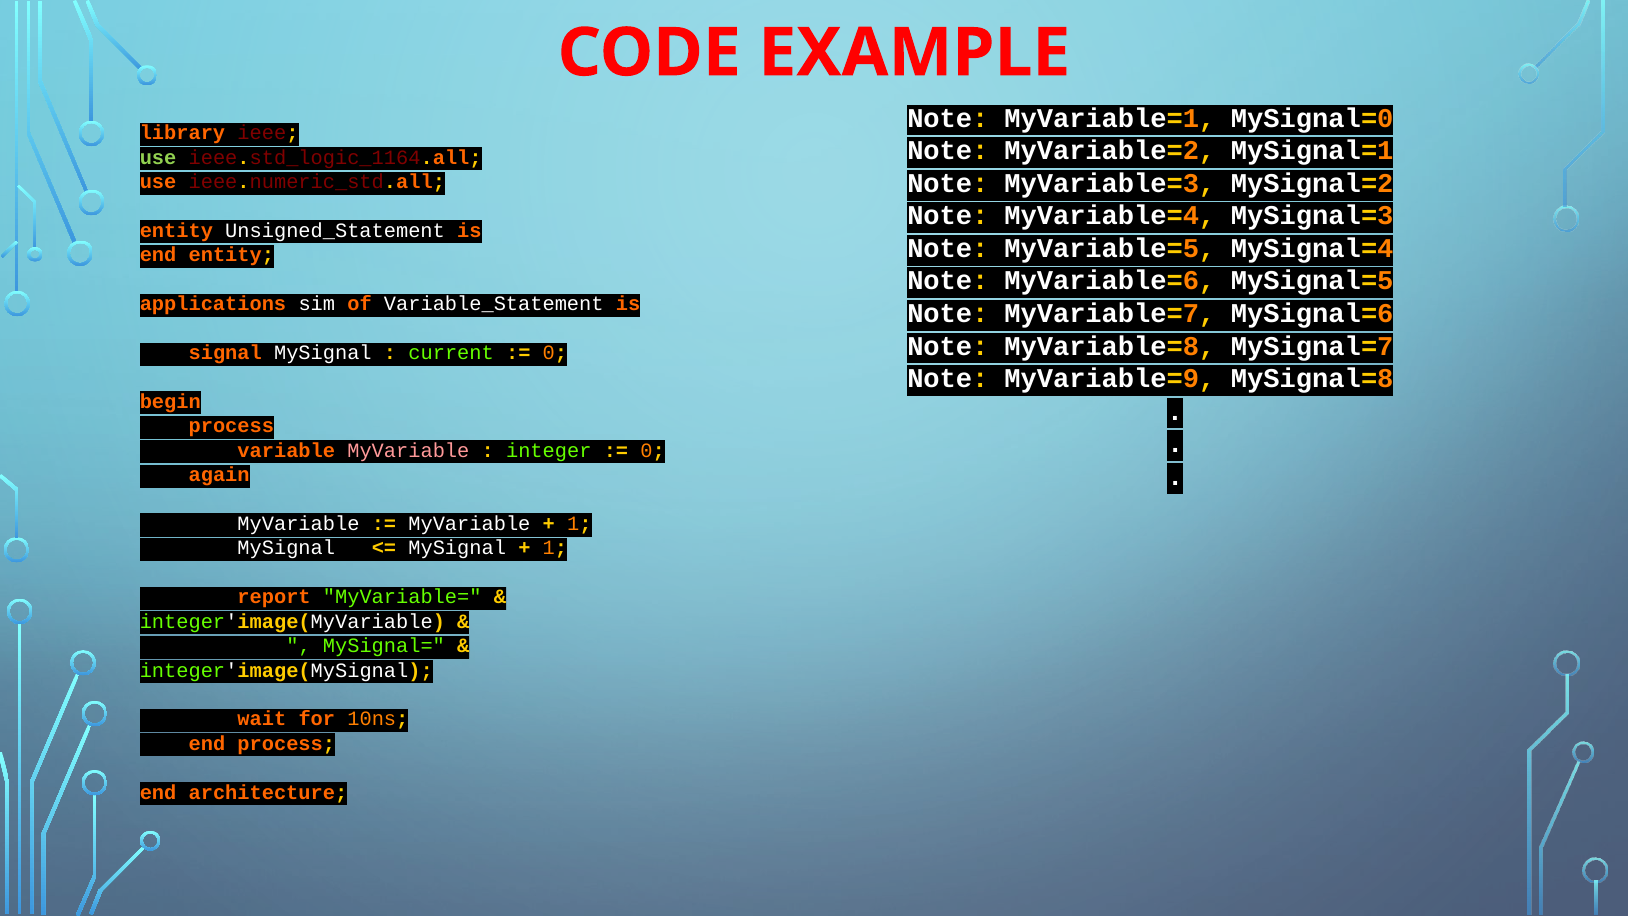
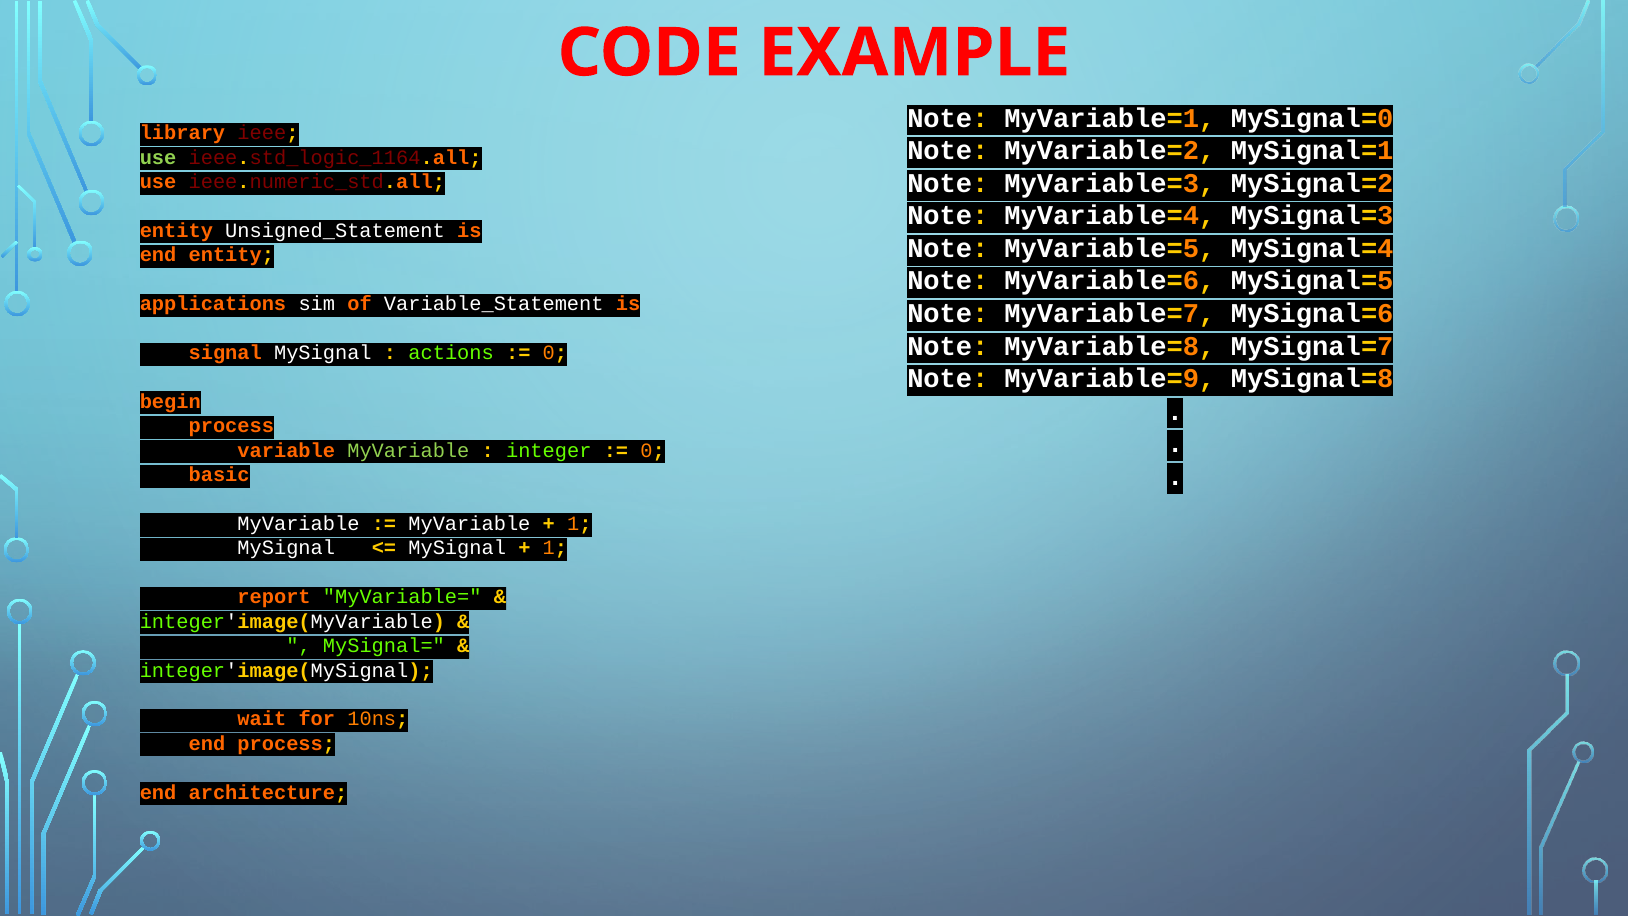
current: current -> actions
MyVariable at (408, 450) colour: pink -> light green
again: again -> basic
